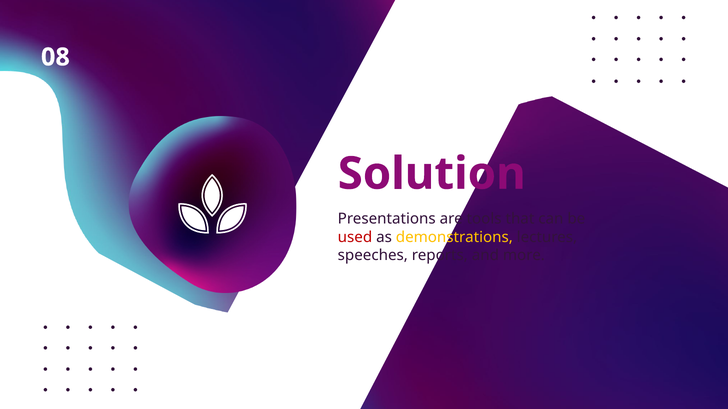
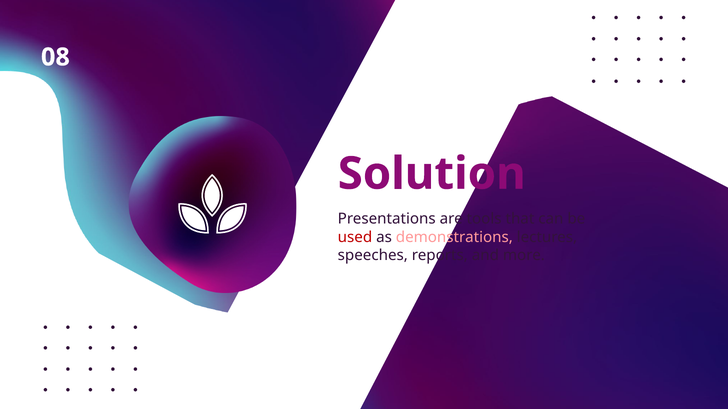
demonstrations colour: yellow -> pink
